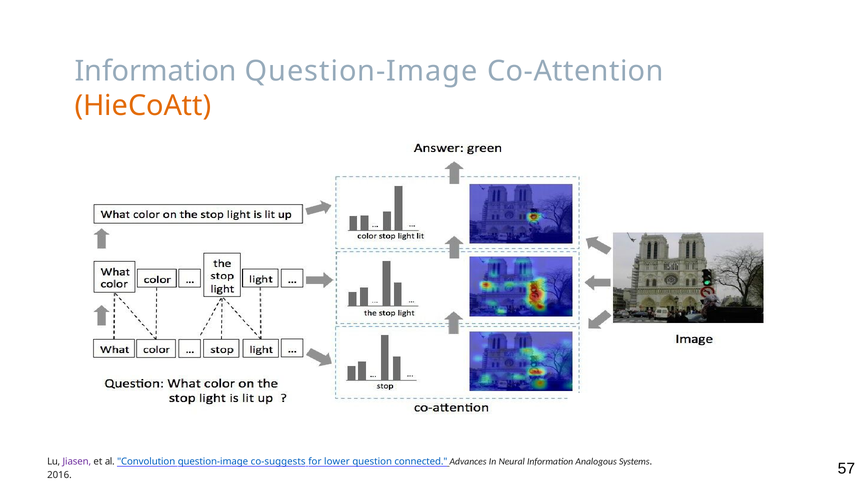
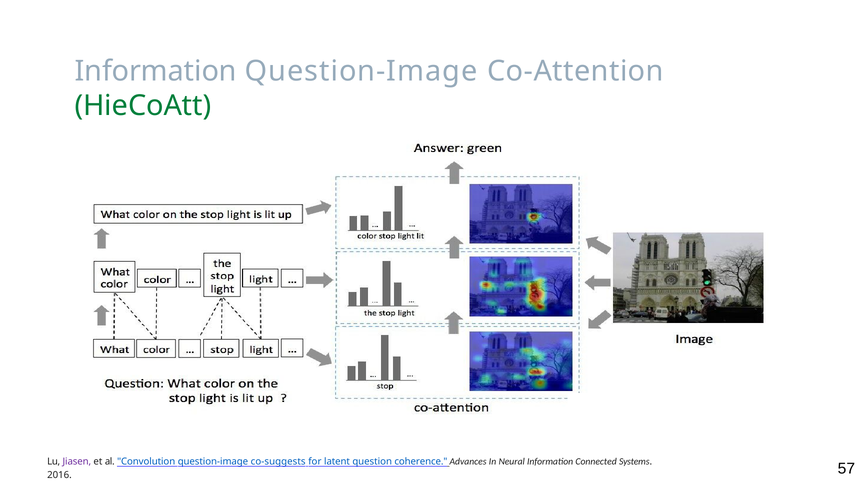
HieCoAtt colour: orange -> green
lower: lower -> latent
connected: connected -> coherence
Analogous: Analogous -> Connected
